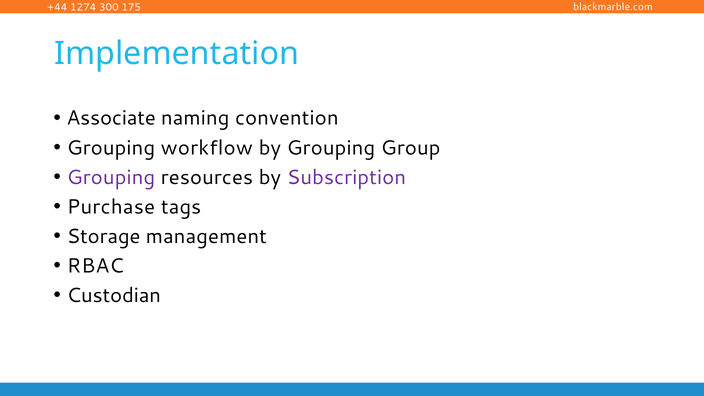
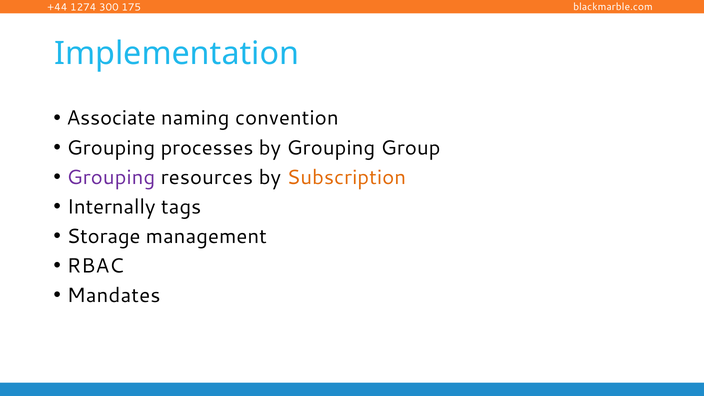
workflow: workflow -> processes
Subscription colour: purple -> orange
Purchase: Purchase -> Internally
Custodian: Custodian -> Mandates
